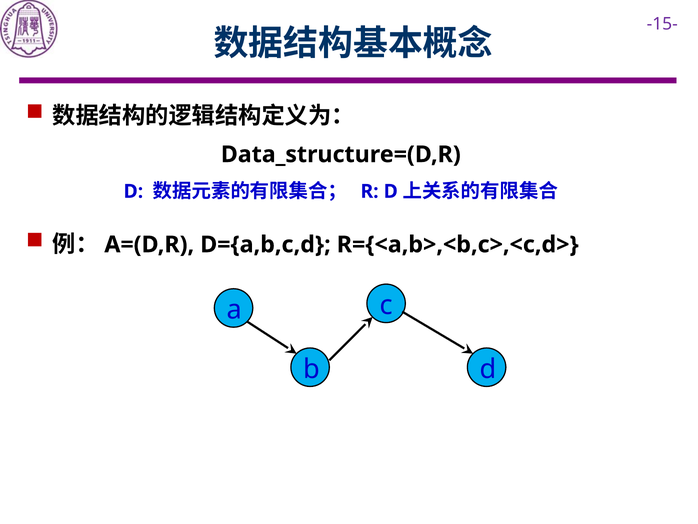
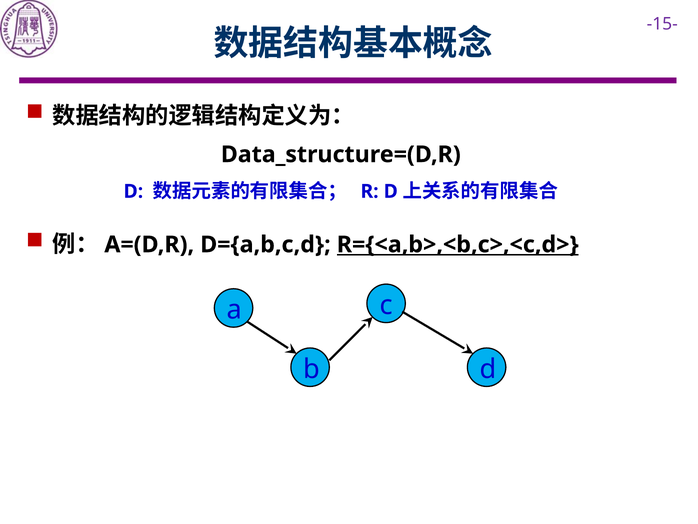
R={<a,b>,<b,c>,<c,d> underline: none -> present
